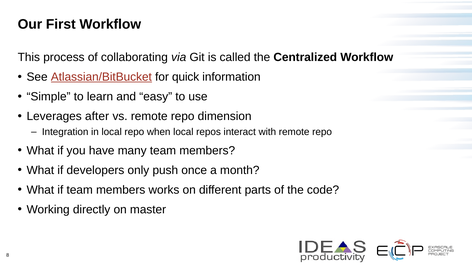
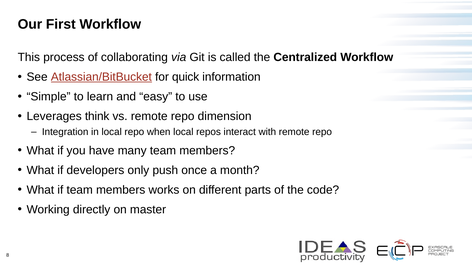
after: after -> think
